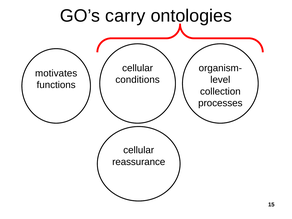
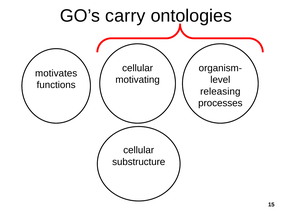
conditions: conditions -> motivating
collection: collection -> releasing
reassurance: reassurance -> substructure
